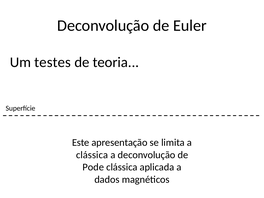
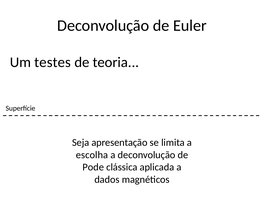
Este: Este -> Seja
clássica at (92, 155): clássica -> escolha
